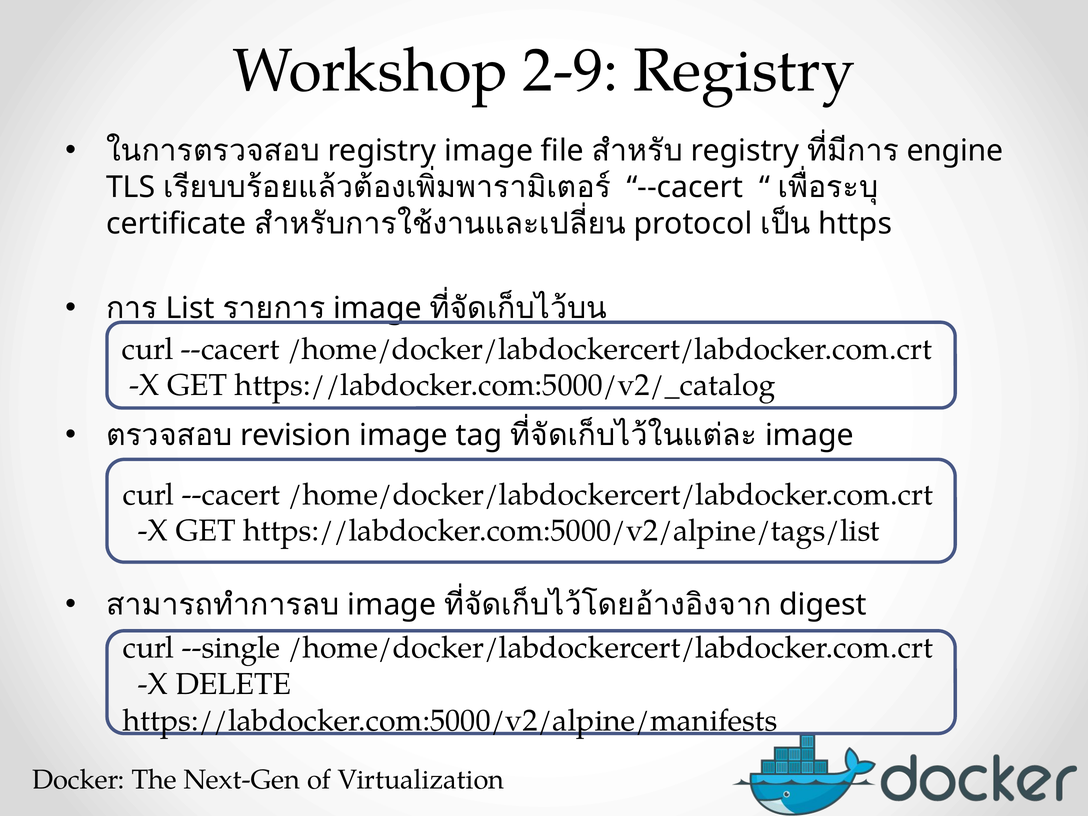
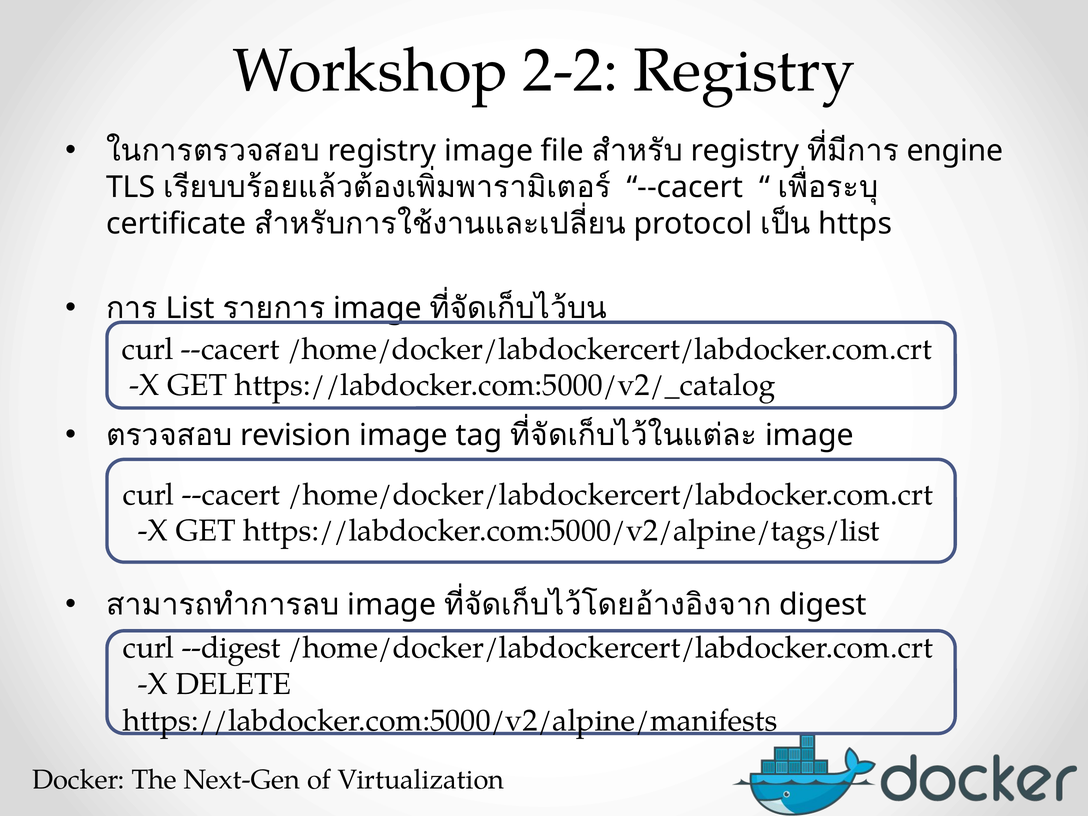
2-9: 2-9 -> 2-2
--single: --single -> --digest
